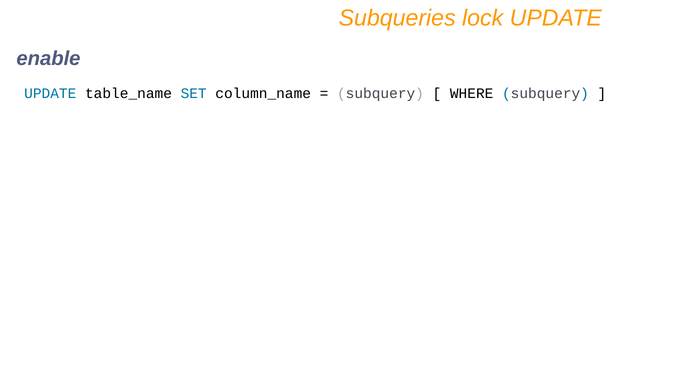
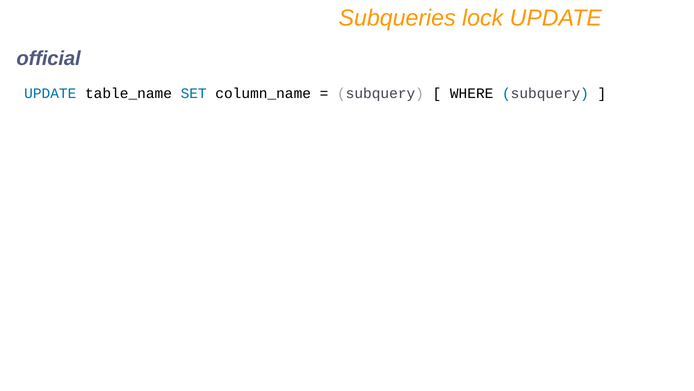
enable: enable -> official
